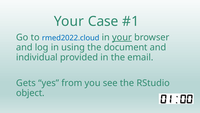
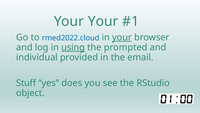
Your Case: Case -> Your
using underline: none -> present
document: document -> prompted
Gets: Gets -> Stuff
from: from -> does
